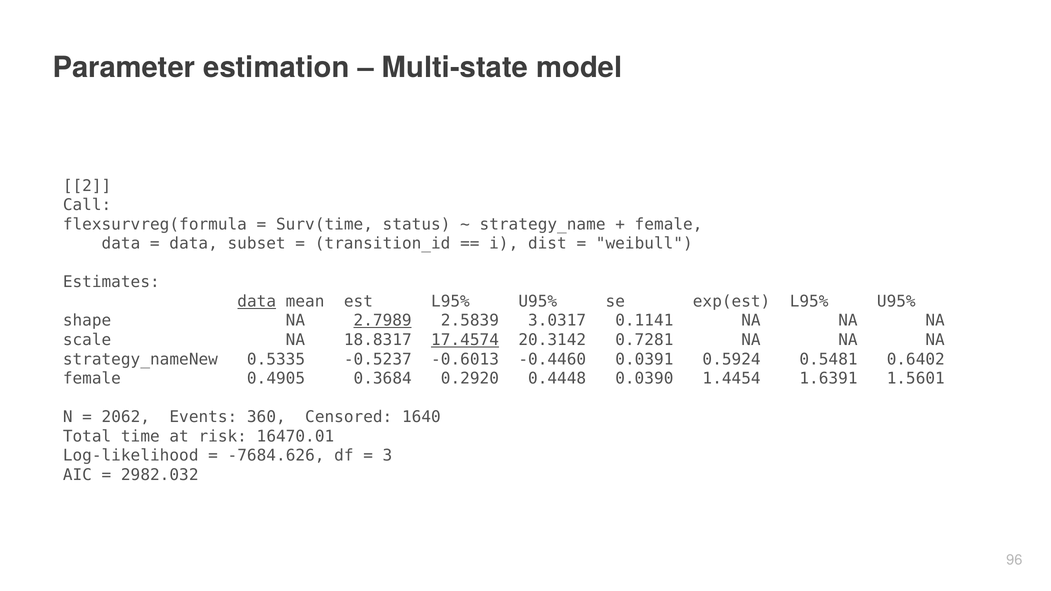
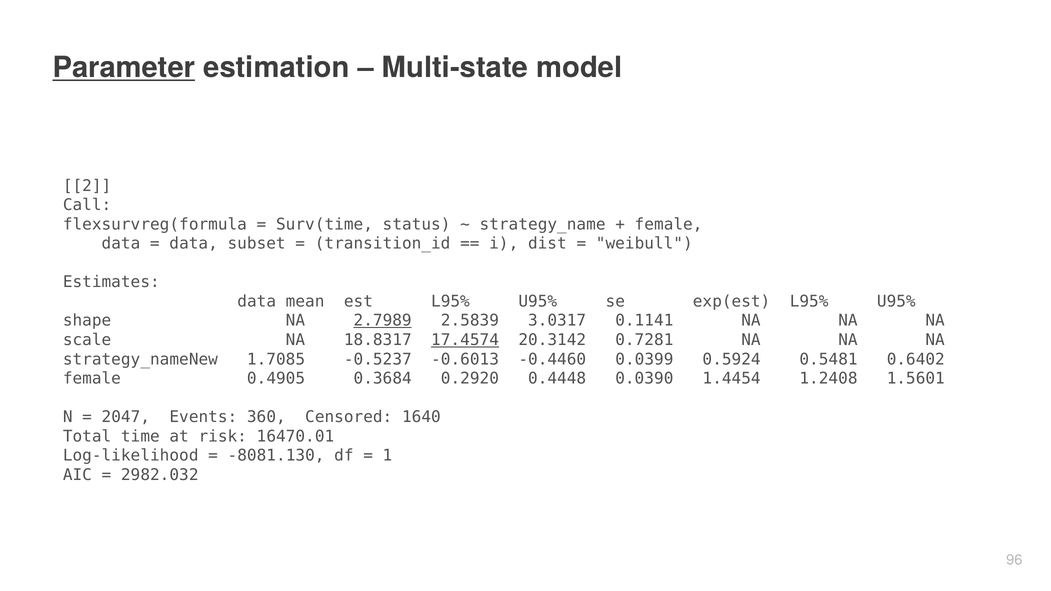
Parameter underline: none -> present
data at (257, 302) underline: present -> none
0.5335: 0.5335 -> 1.7085
0.0391: 0.0391 -> 0.0399
1.6391: 1.6391 -> 1.2408
2062: 2062 -> 2047
-7684.626: -7684.626 -> -8081.130
3: 3 -> 1
